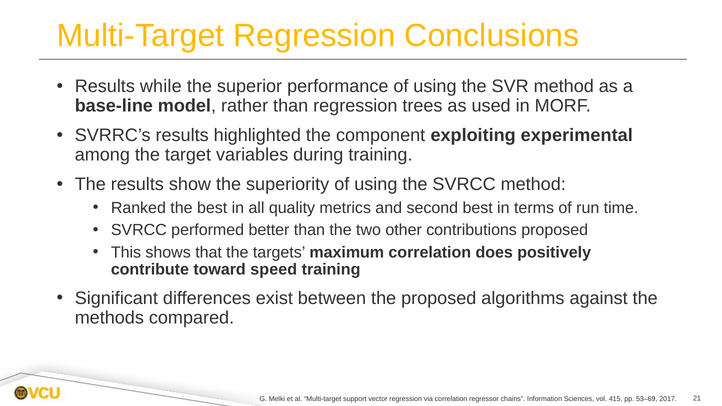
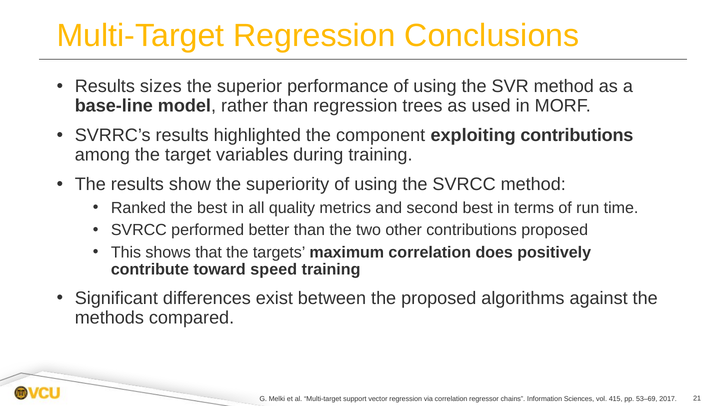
while: while -> sizes
exploiting experimental: experimental -> contributions
